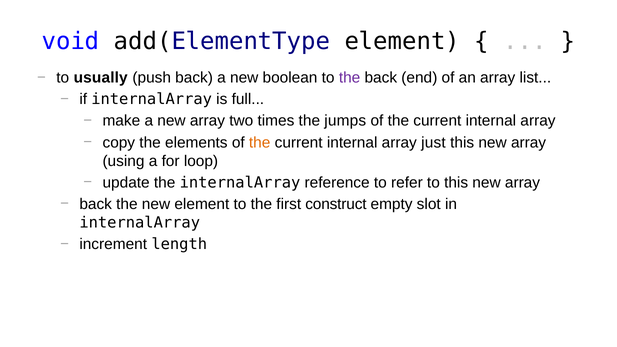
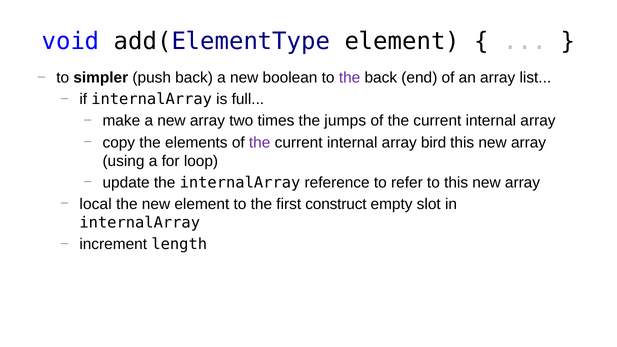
usually: usually -> simpler
the at (260, 142) colour: orange -> purple
just: just -> bird
back at (96, 204): back -> local
